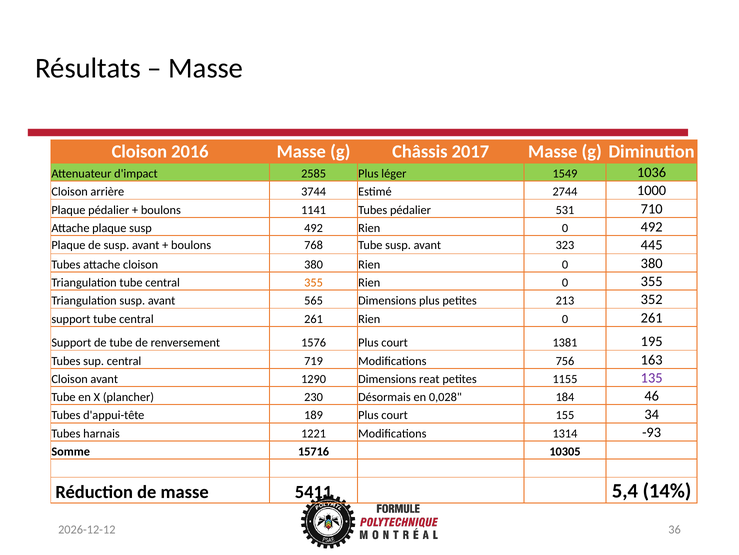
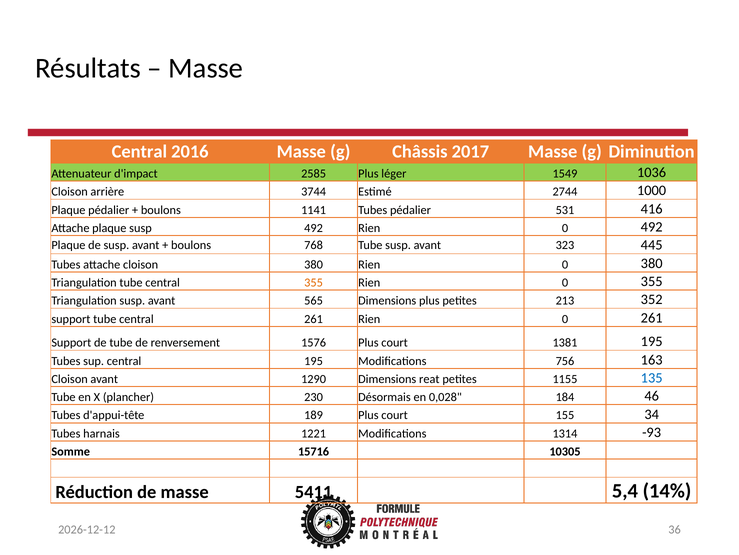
Cloison at (139, 152): Cloison -> Central
710: 710 -> 416
central 719: 719 -> 195
135 colour: purple -> blue
